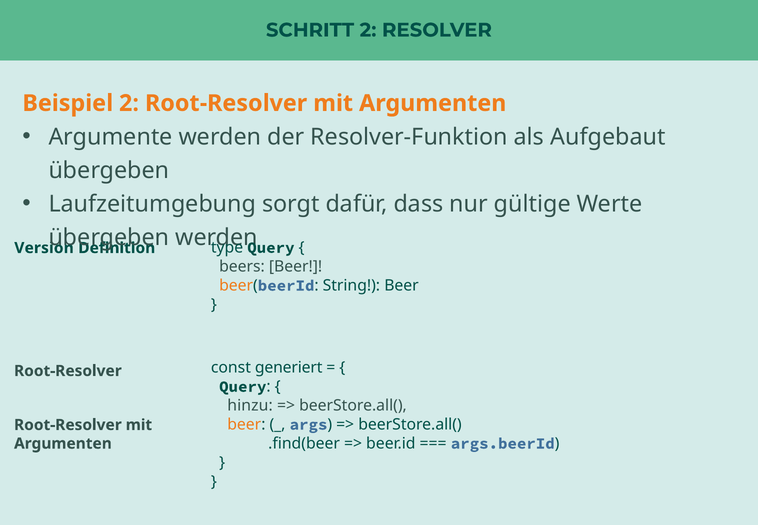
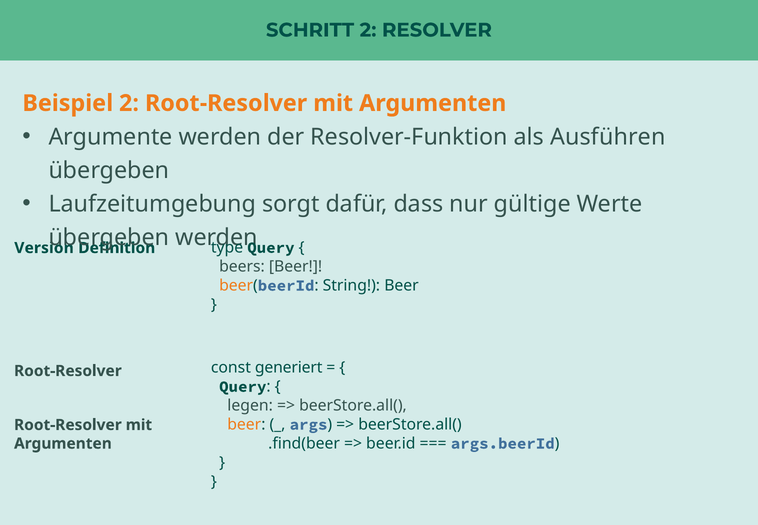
Aufgebaut: Aufgebaut -> Ausführen
hinzu: hinzu -> legen
